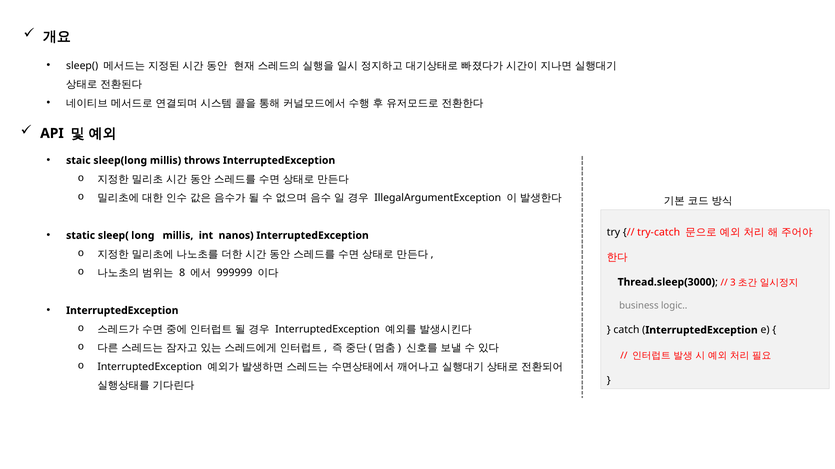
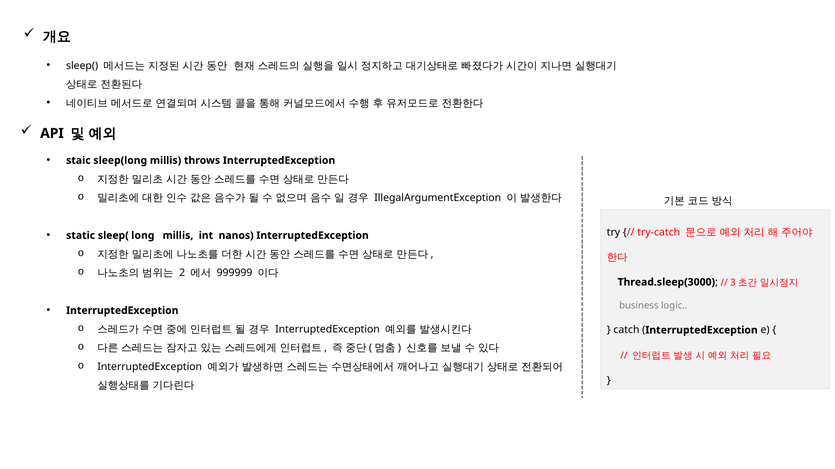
8: 8 -> 2
